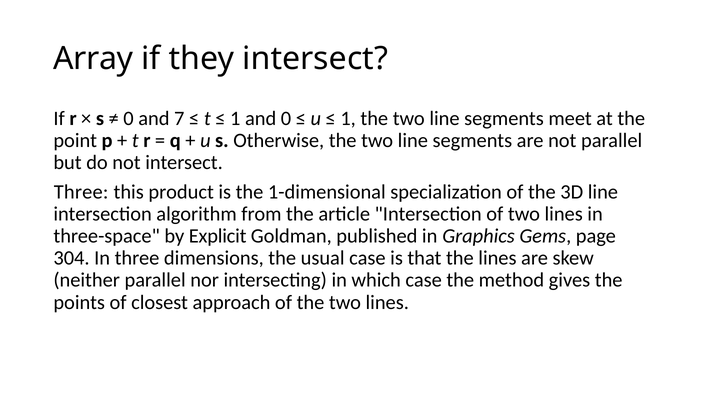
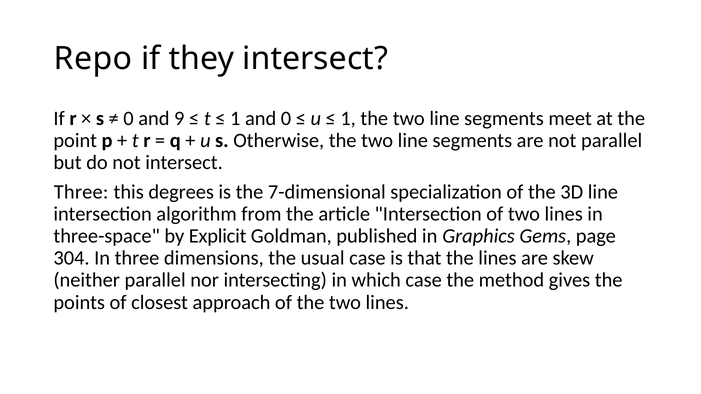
Array: Array -> Repo
7: 7 -> 9
product: product -> degrees
1-dimensional: 1-dimensional -> 7-dimensional
